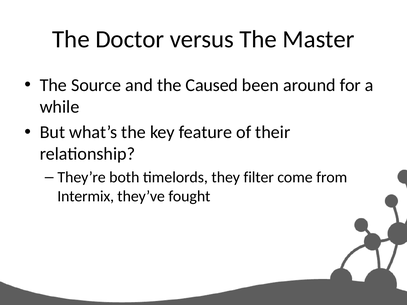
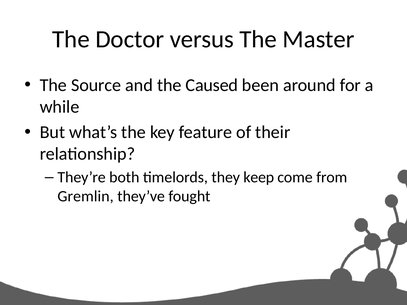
filter: filter -> keep
Intermix: Intermix -> Gremlin
